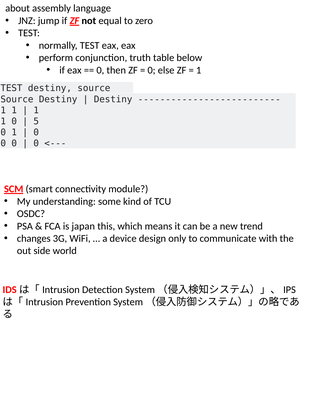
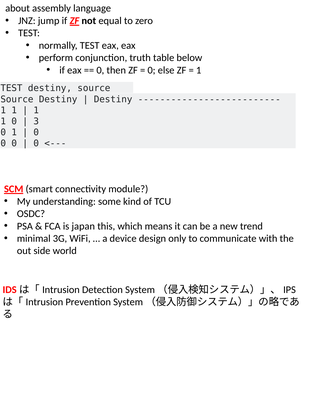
5: 5 -> 3
changes: changes -> minimal
